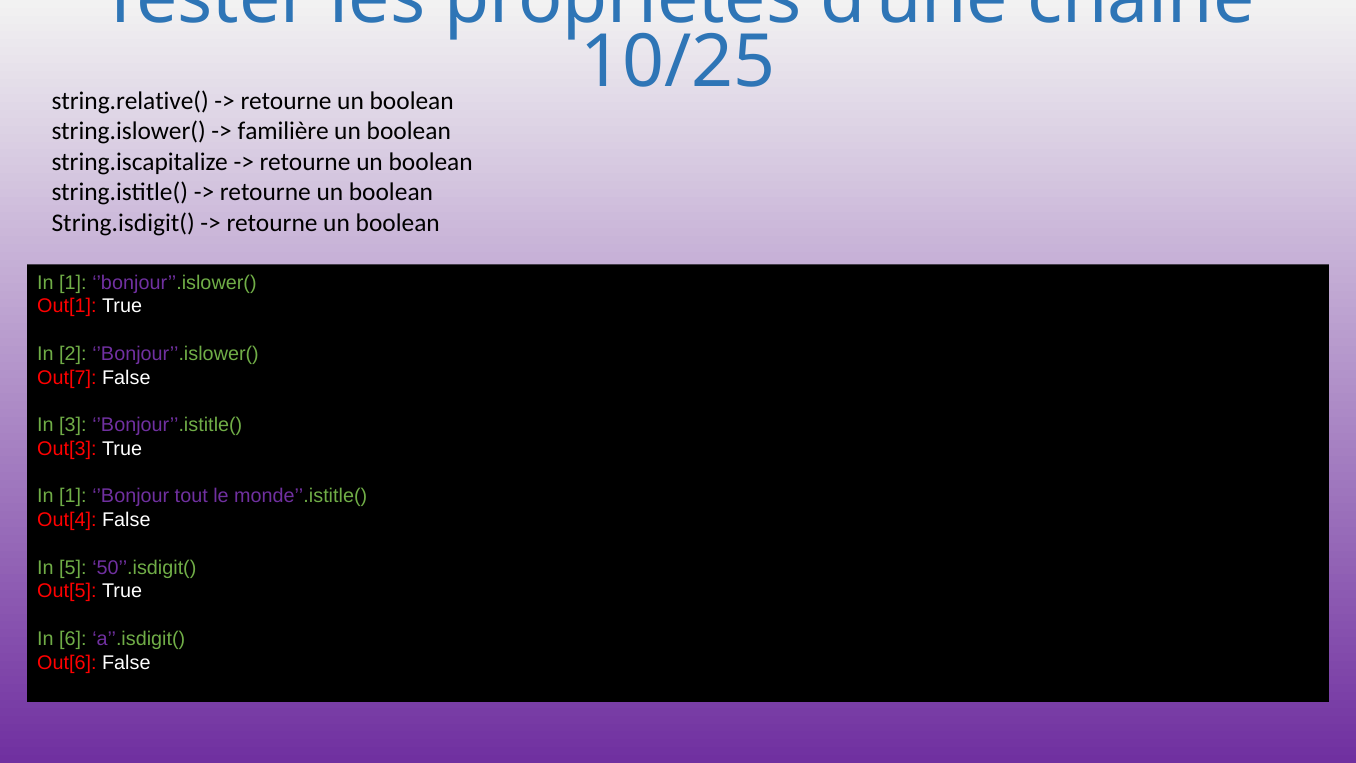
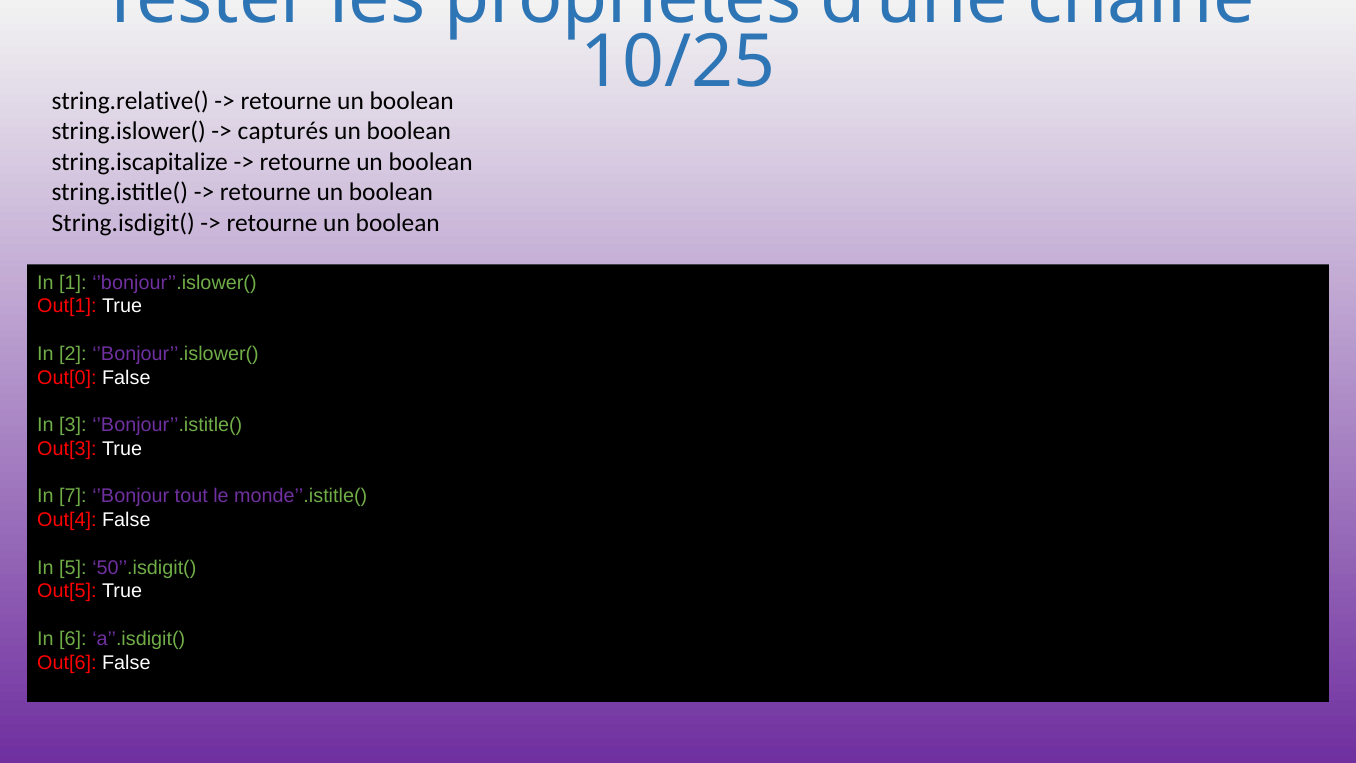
familière: familière -> capturés
Out[7: Out[7 -> Out[0
1 at (73, 496): 1 -> 7
